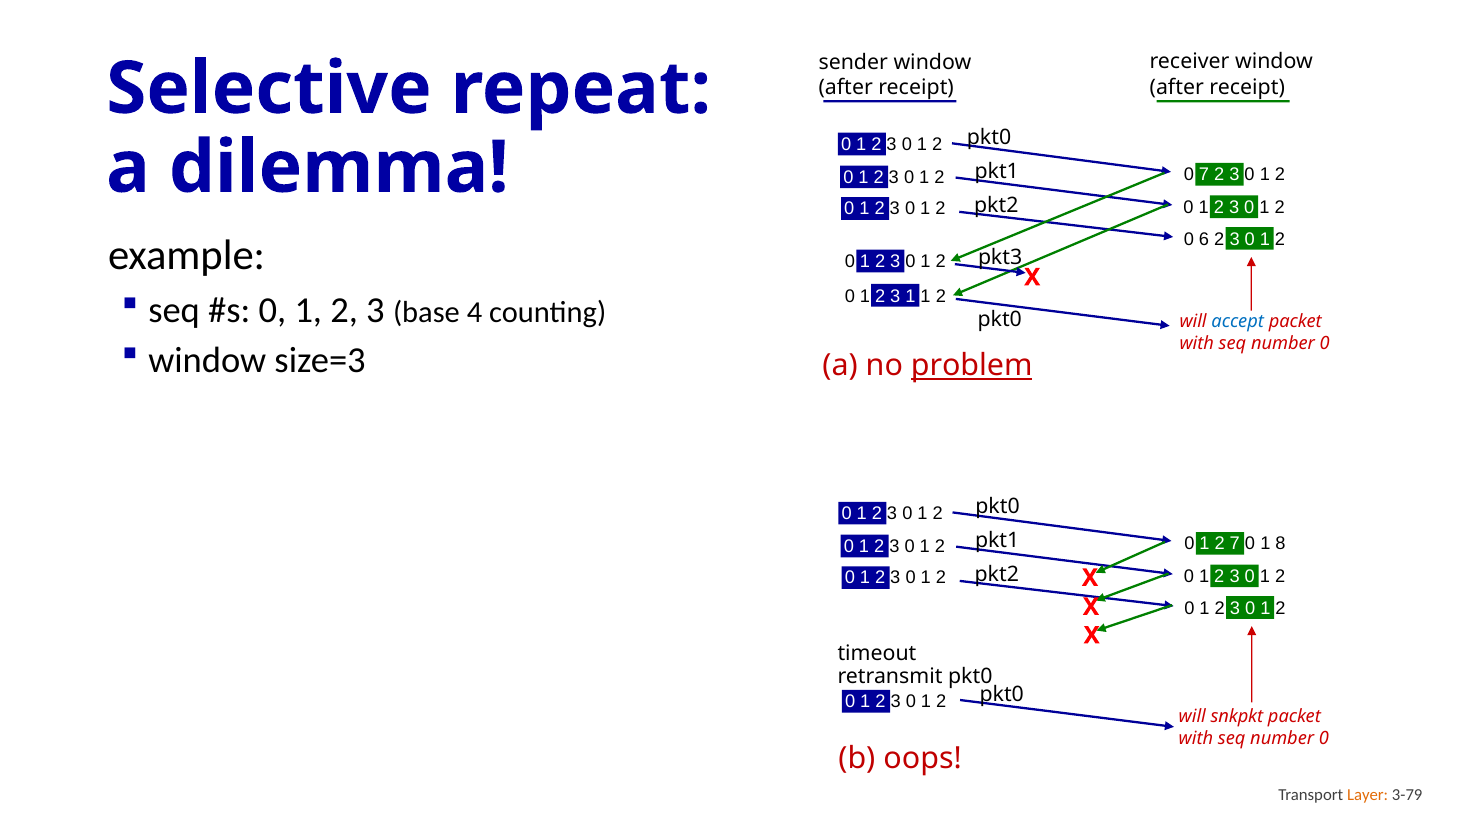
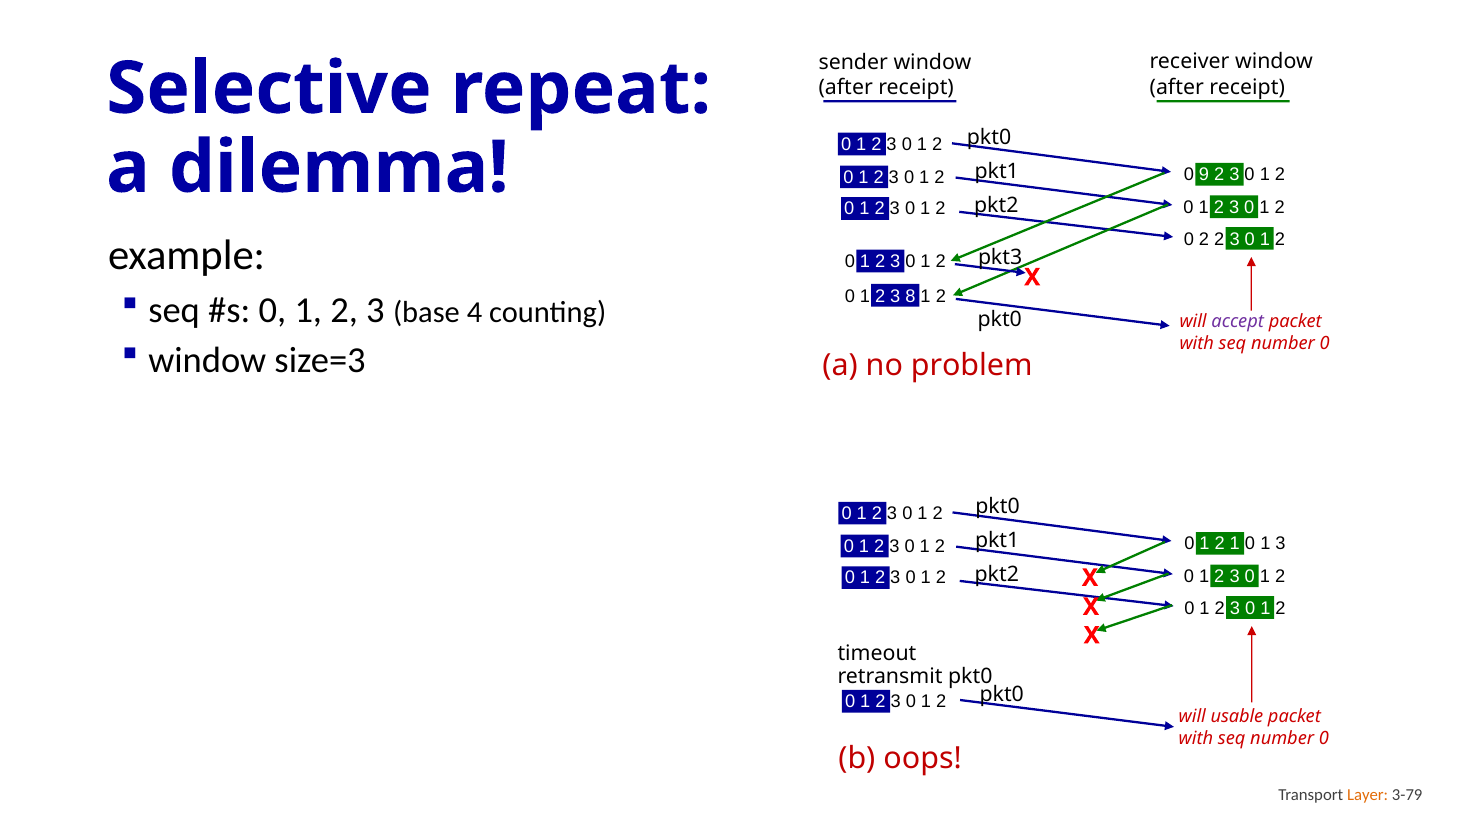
0 7: 7 -> 9
0 6: 6 -> 2
3 1: 1 -> 8
accept colour: blue -> purple
problem underline: present -> none
2 7: 7 -> 1
1 8: 8 -> 3
snkpkt: snkpkt -> usable
